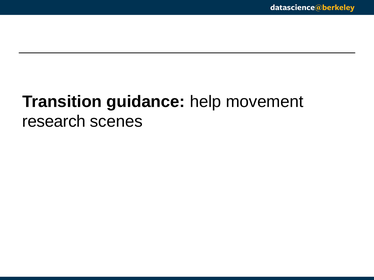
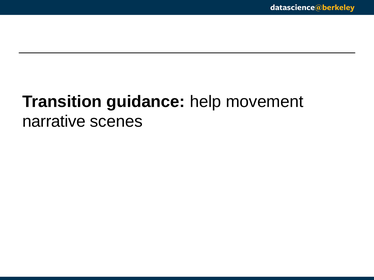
research: research -> narrative
